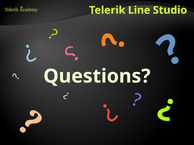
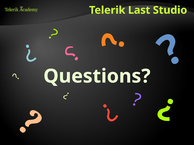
Line: Line -> Last
